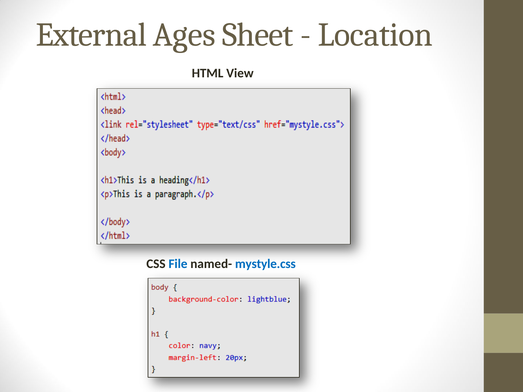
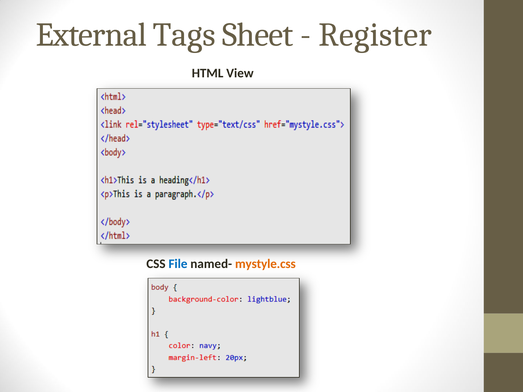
Ages: Ages -> Tags
Location: Location -> Register
mystyle.css colour: blue -> orange
